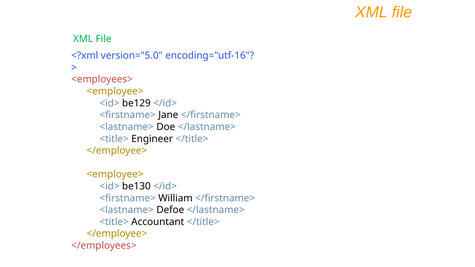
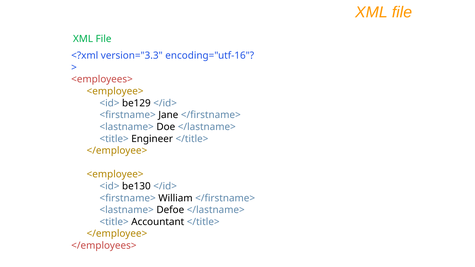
version="5.0: version="5.0 -> version="3.3
